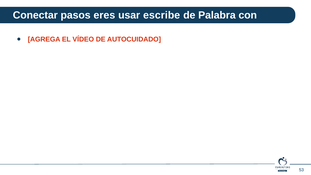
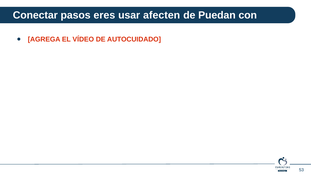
escribe: escribe -> afecten
Palabra: Palabra -> Puedan
